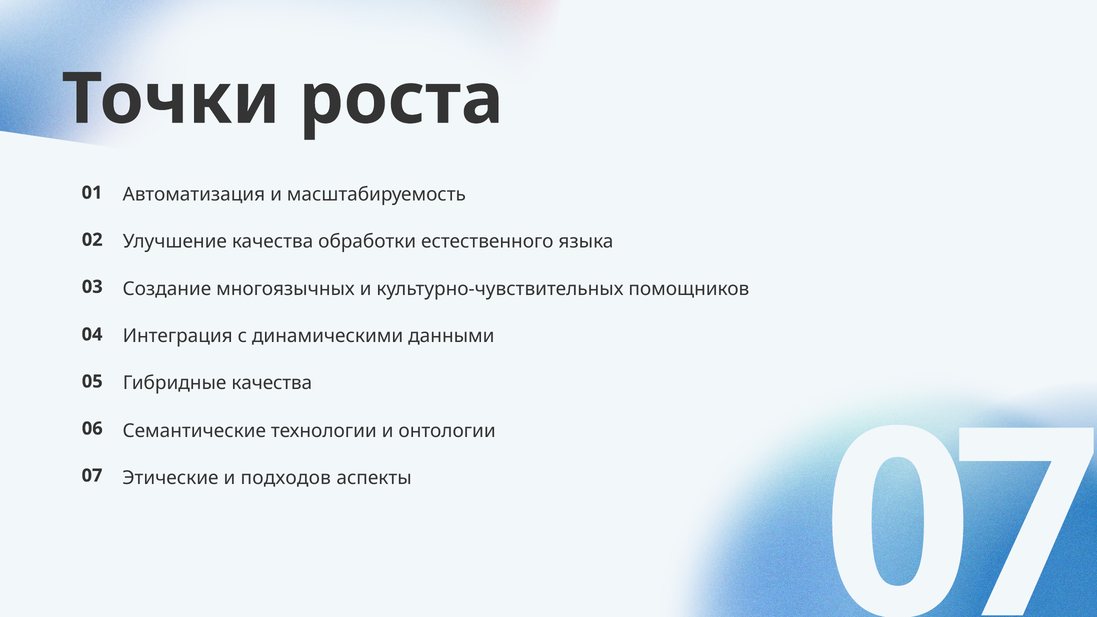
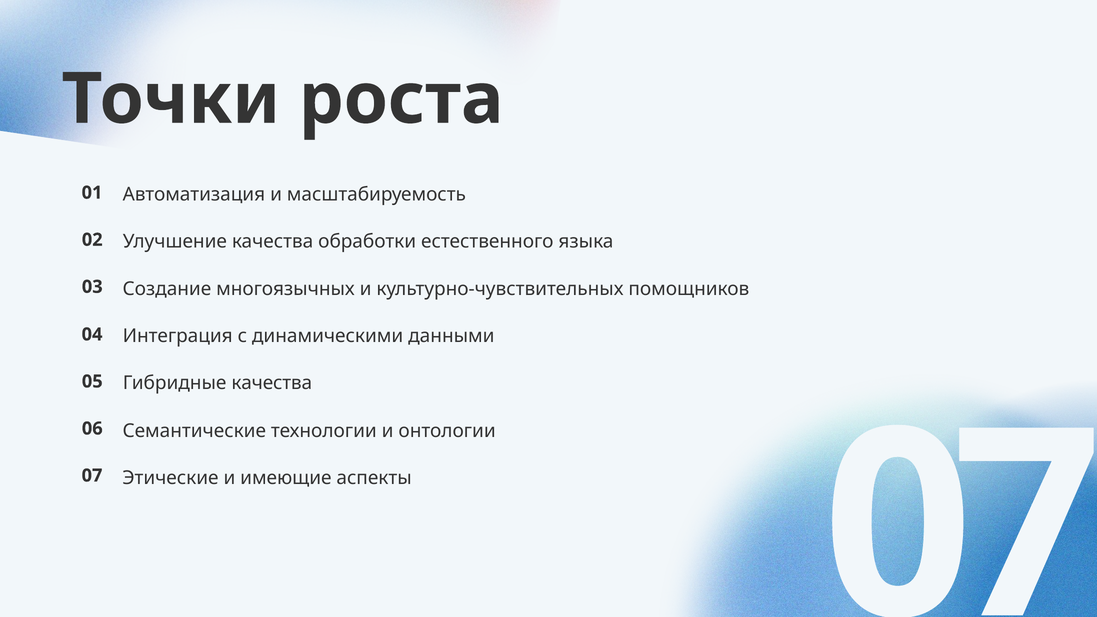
подходов: подходов -> имеющие
